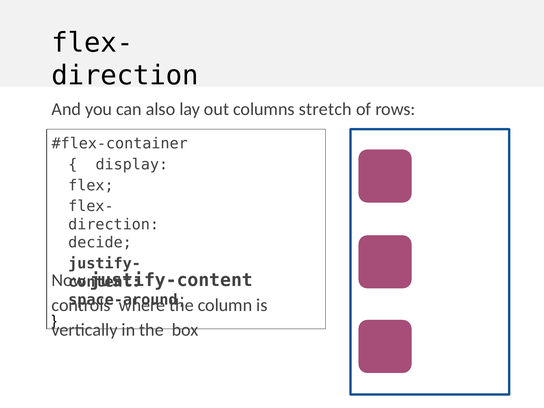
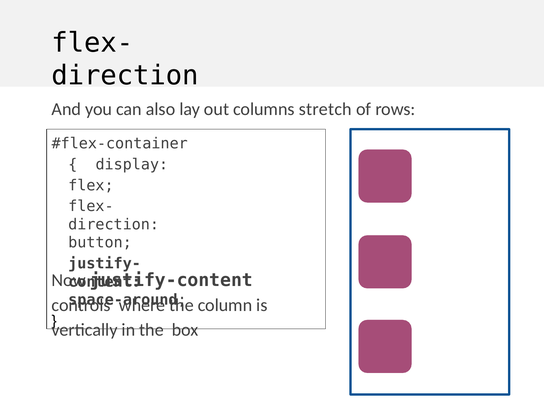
decide: decide -> button
